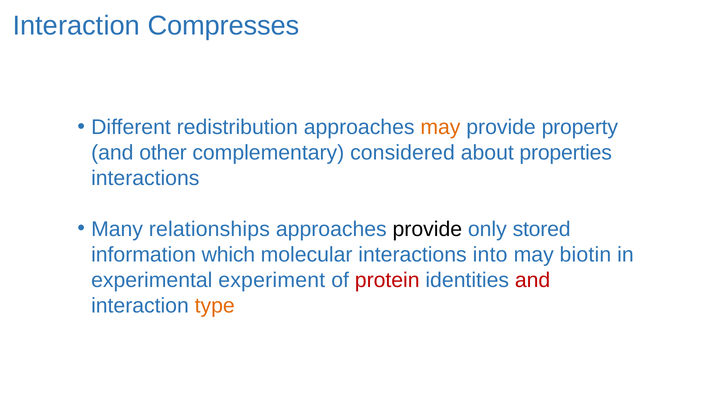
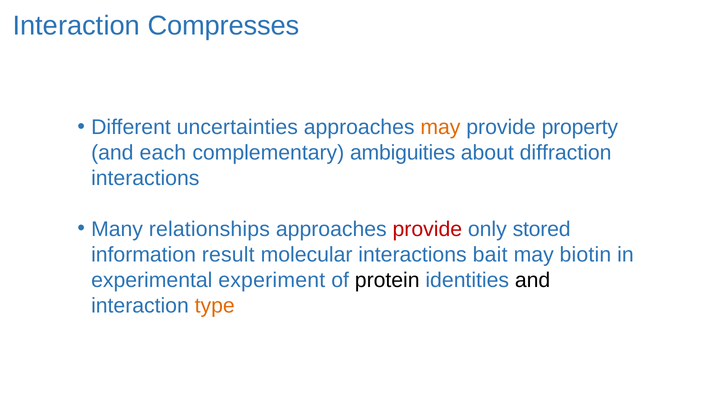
redistribution: redistribution -> uncertainties
other: other -> each
considered: considered -> ambiguities
properties: properties -> diffraction
provide at (427, 229) colour: black -> red
which: which -> result
into: into -> bait
protein colour: red -> black
and at (533, 280) colour: red -> black
